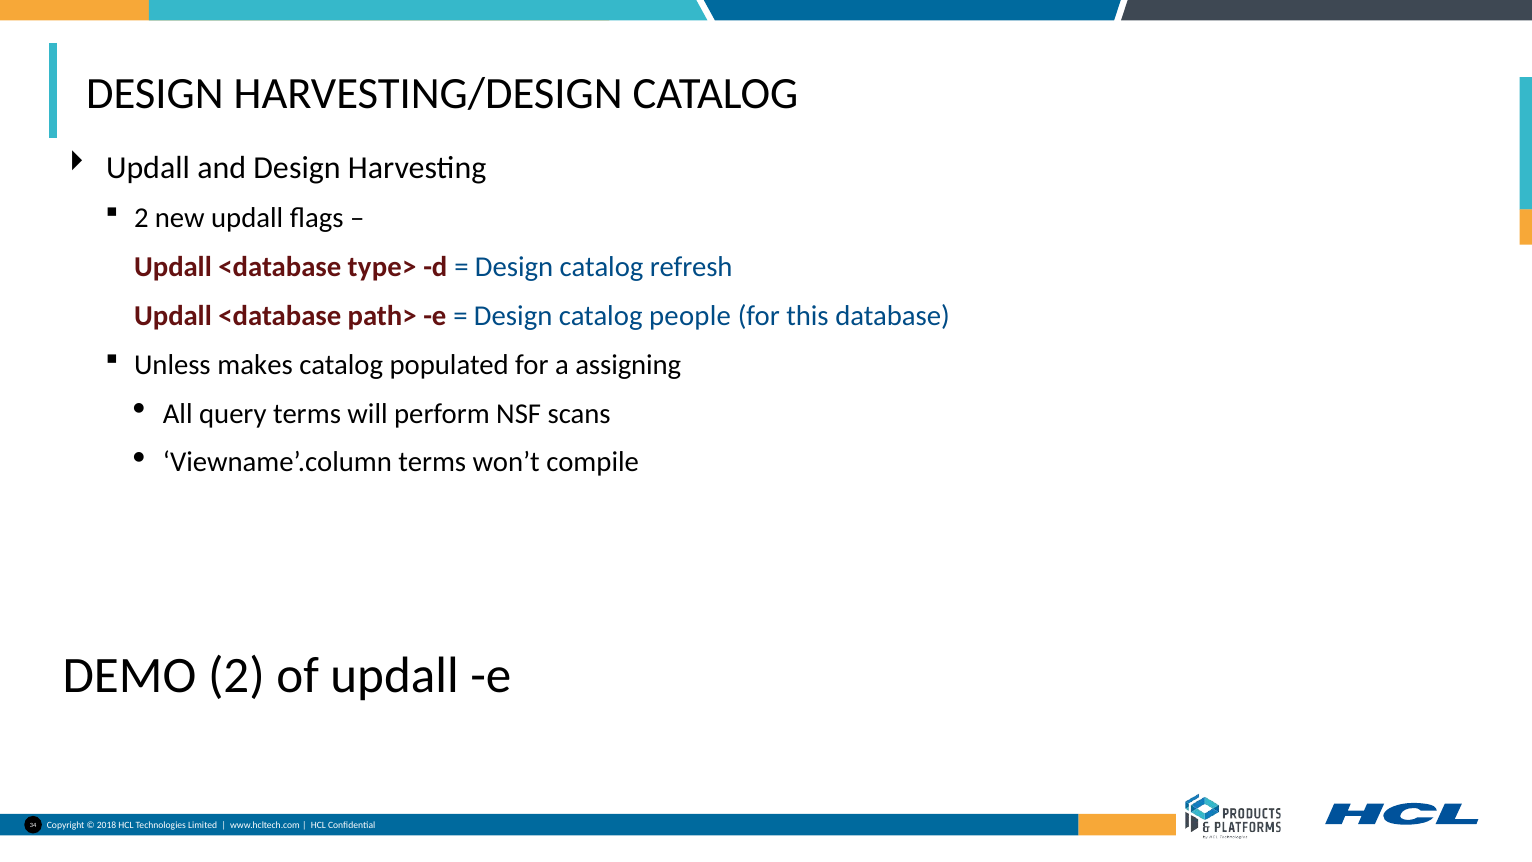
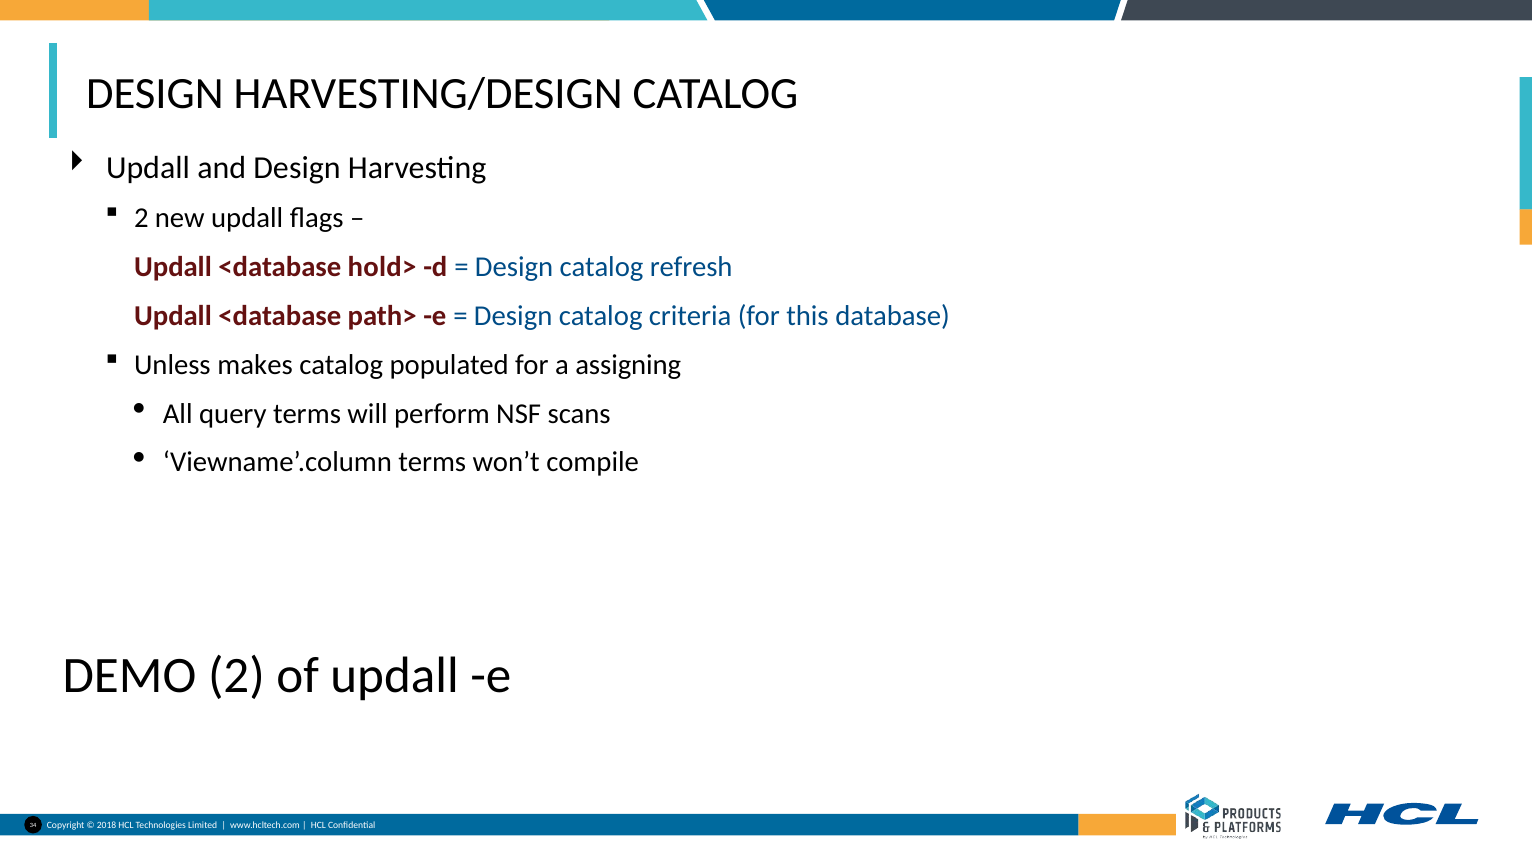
type>: type> -> hold>
people: people -> criteria
